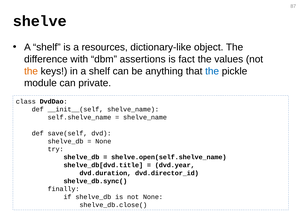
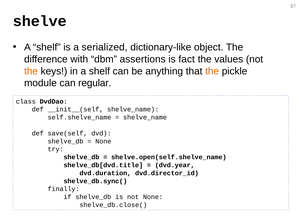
resources: resources -> serialized
the at (212, 71) colour: blue -> orange
private: private -> regular
